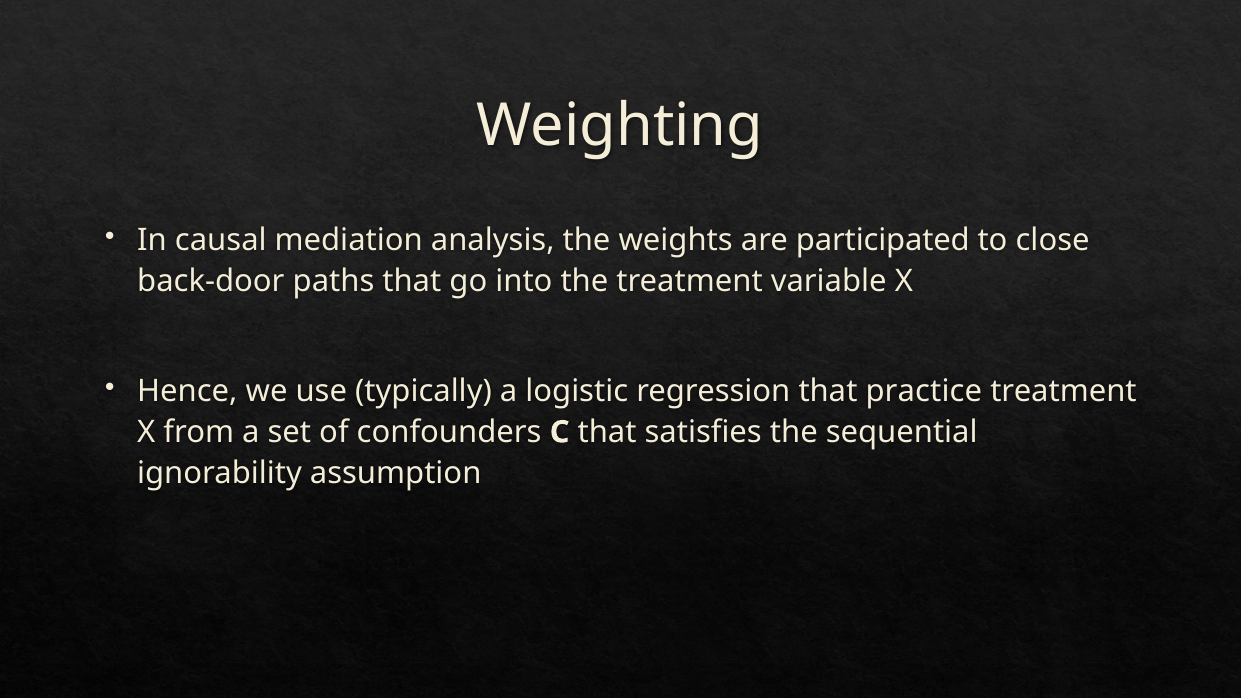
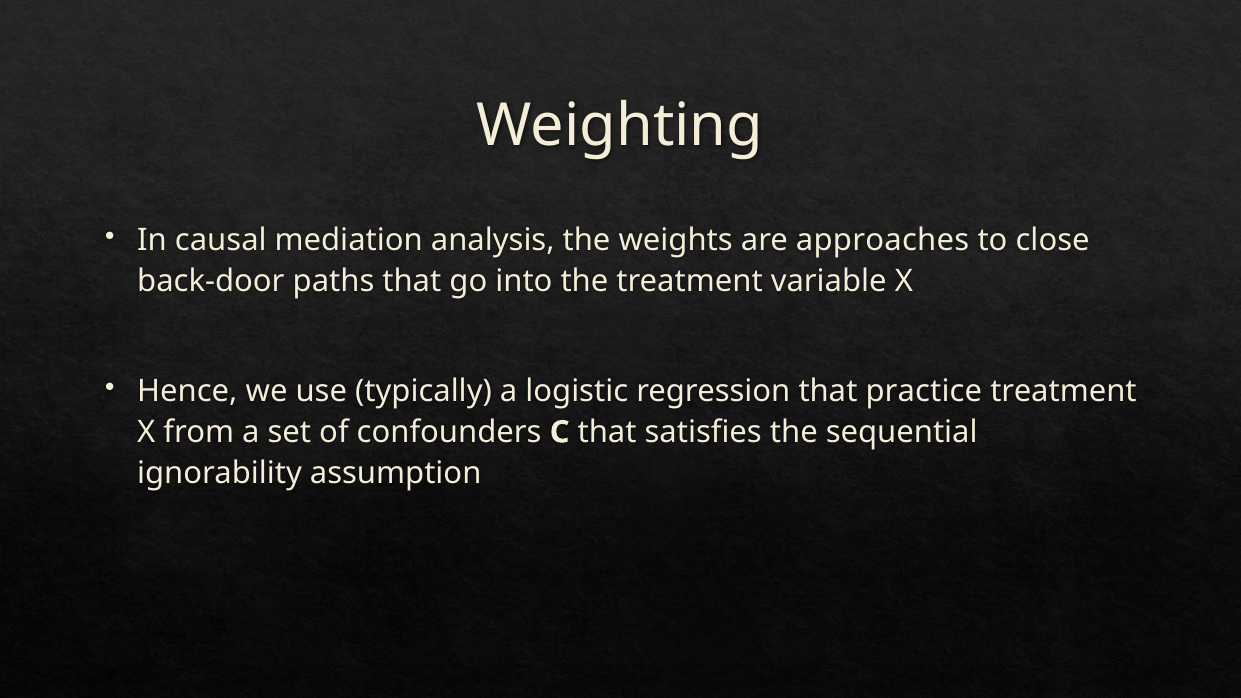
participated: participated -> approaches
